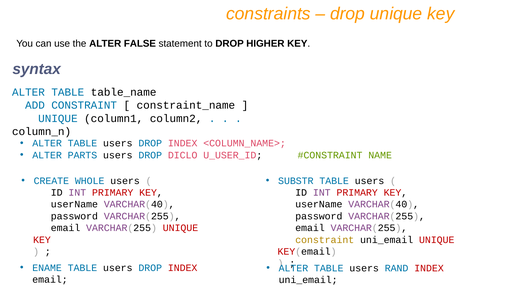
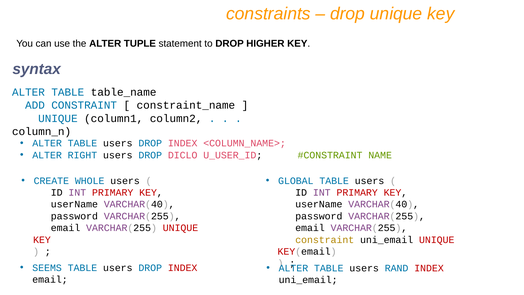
FALSE: FALSE -> TUPLE
PARTS: PARTS -> RIGHT
SUBSTR: SUBSTR -> GLOBAL
ENAME: ENAME -> SEEMS
